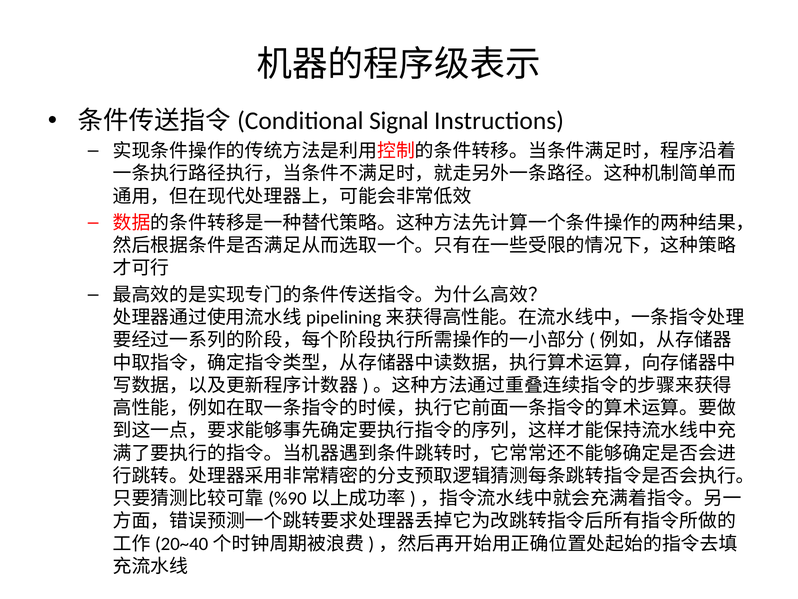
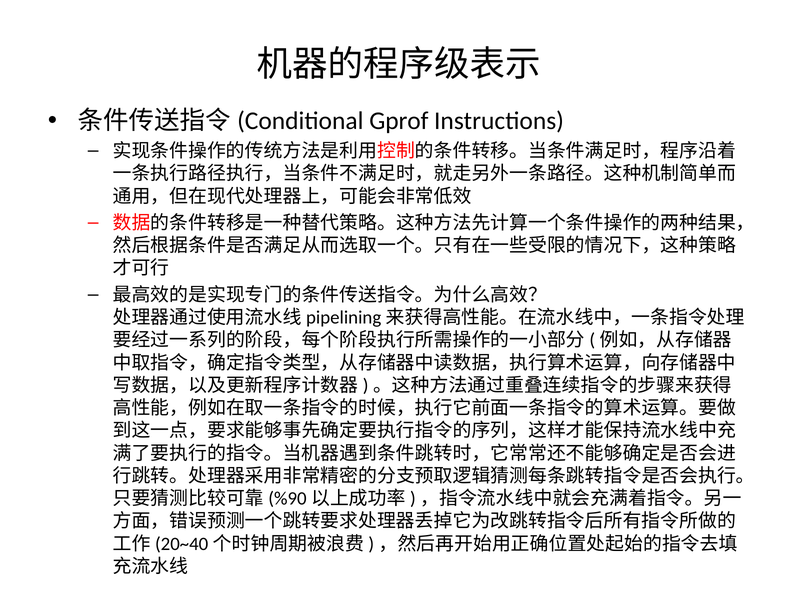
Signal: Signal -> Gprof
